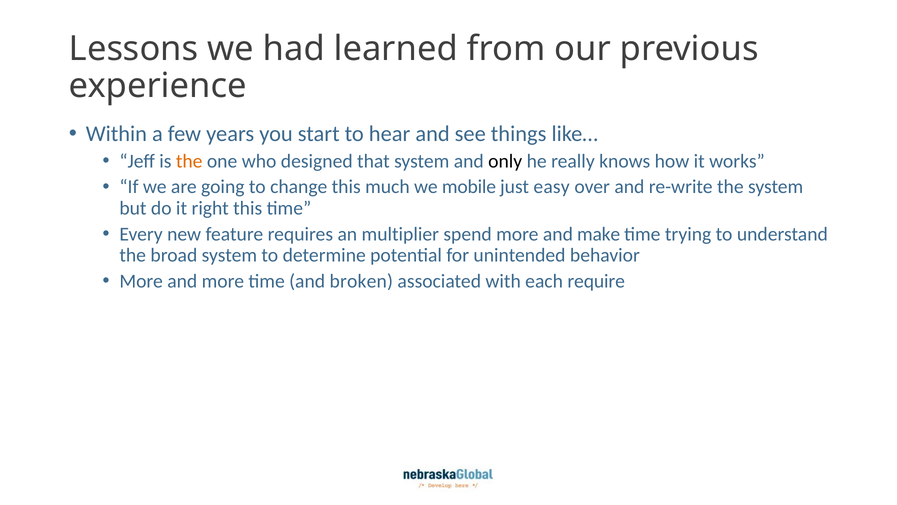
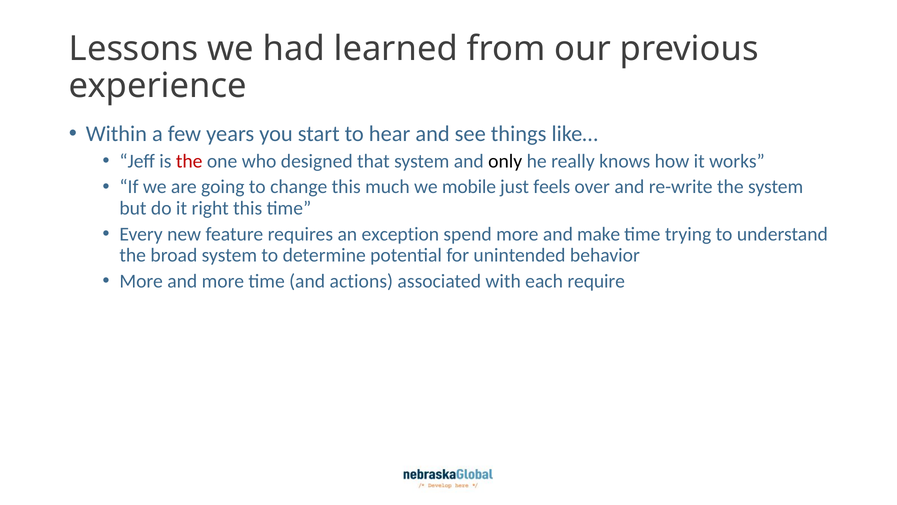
the at (189, 161) colour: orange -> red
easy: easy -> feels
multiplier: multiplier -> exception
broken: broken -> actions
